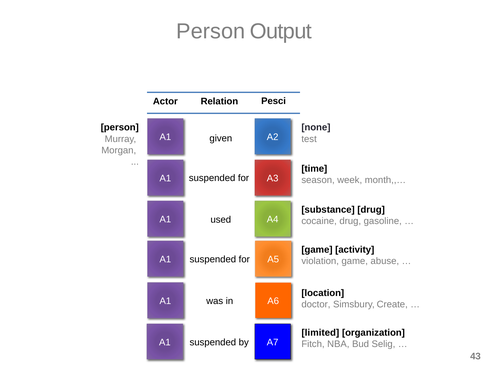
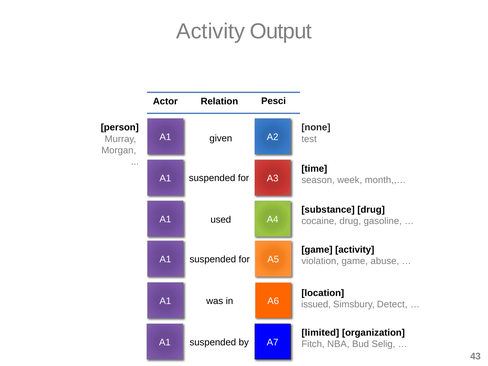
Person at (211, 31): Person -> Activity
doctor: doctor -> issued
Create: Create -> Detect
